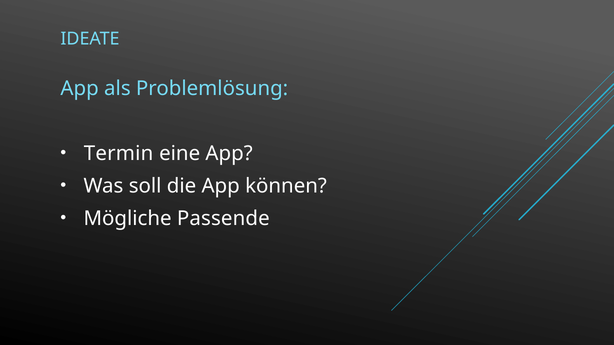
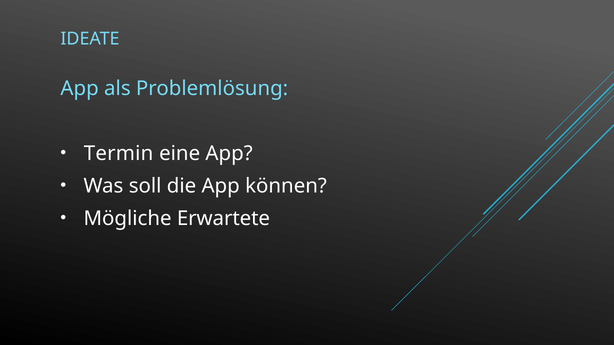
Passende: Passende -> Erwartete
